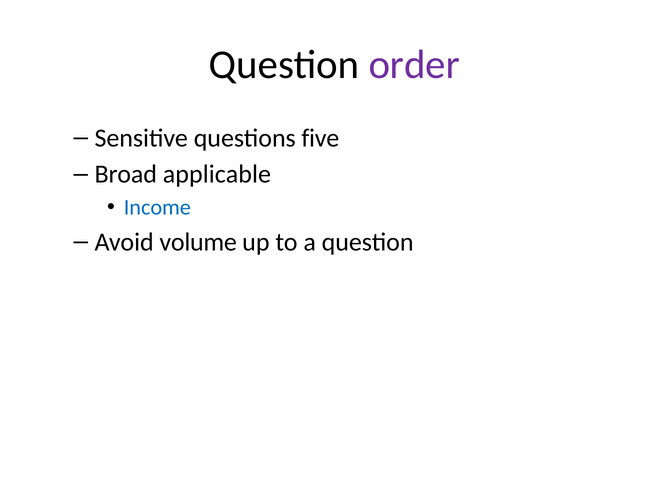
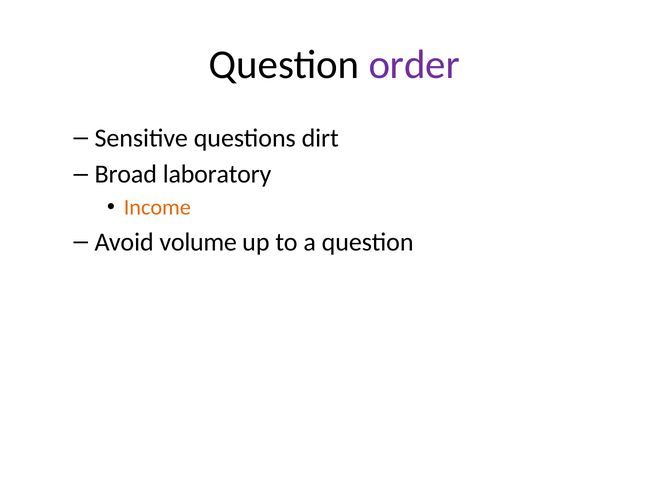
five: five -> dirt
applicable: applicable -> laboratory
Income colour: blue -> orange
